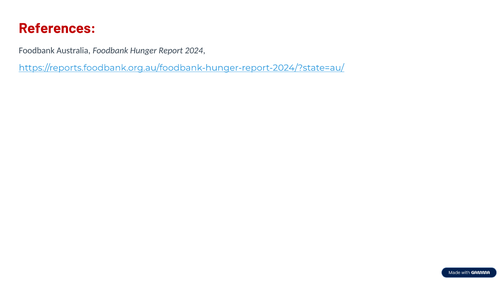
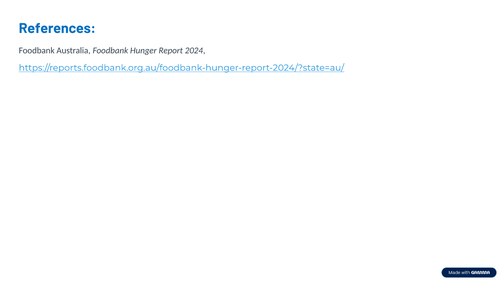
References colour: red -> blue
